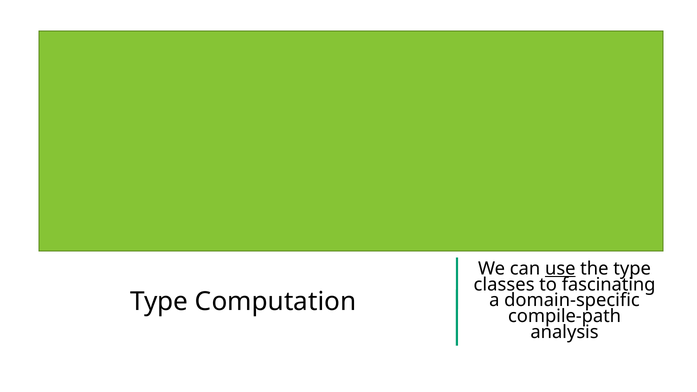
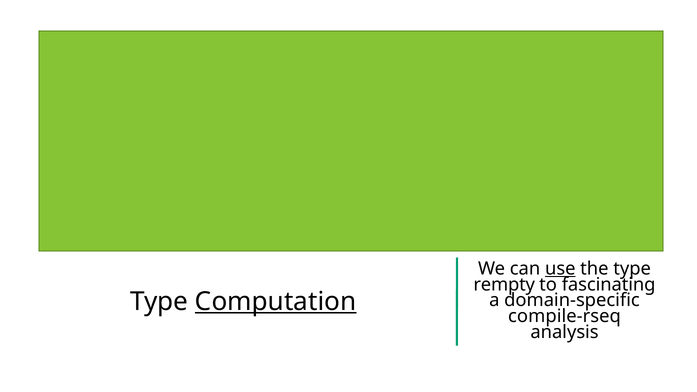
classes: classes -> rempty
Computation underline: none -> present
compile-path: compile-path -> compile-rseq
